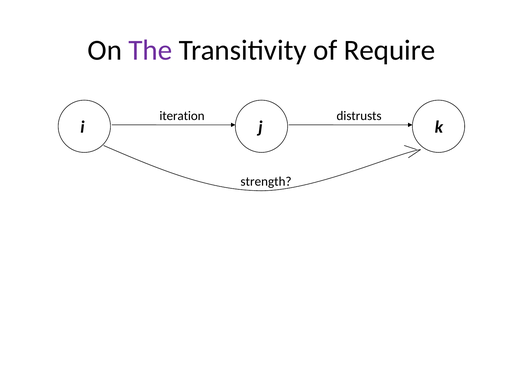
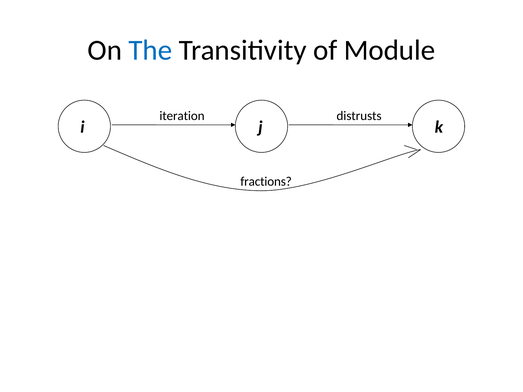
The colour: purple -> blue
Require: Require -> Module
strength: strength -> fractions
